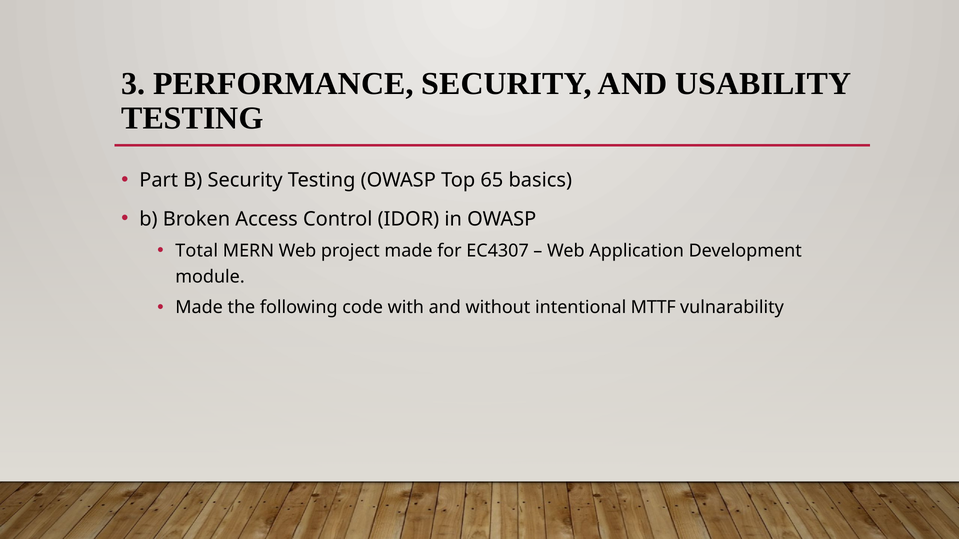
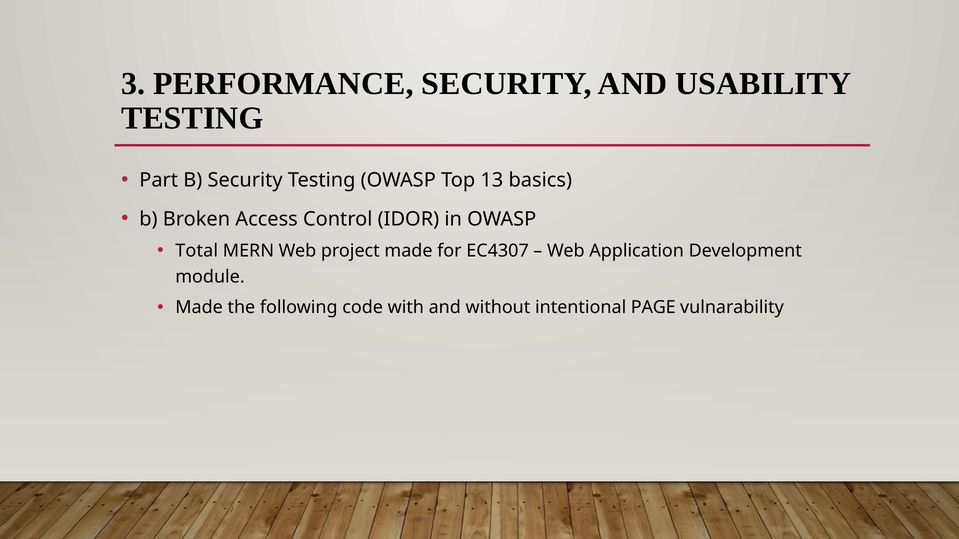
65: 65 -> 13
MTTF: MTTF -> PAGE
